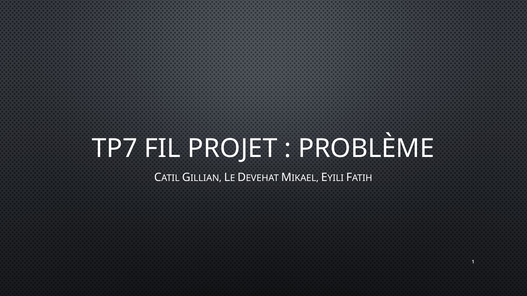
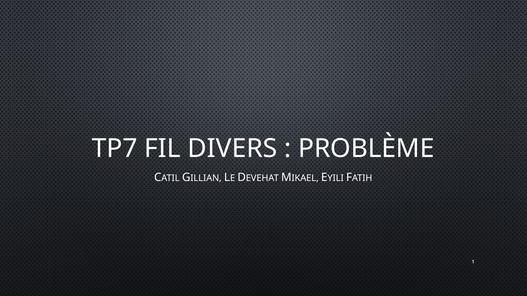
PROJET: PROJET -> DIVERS
